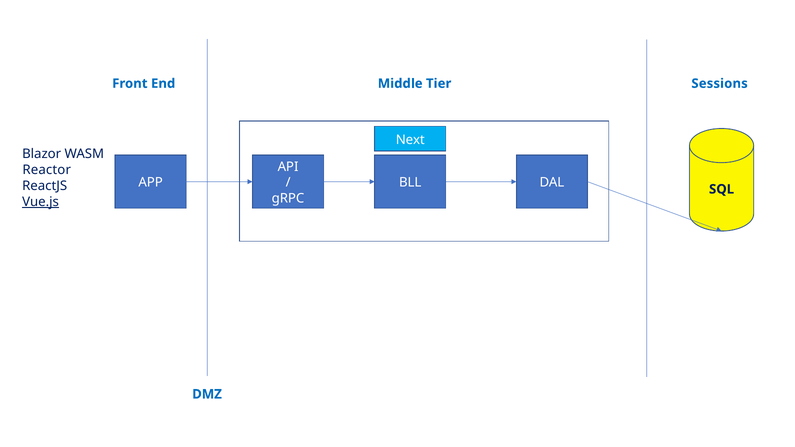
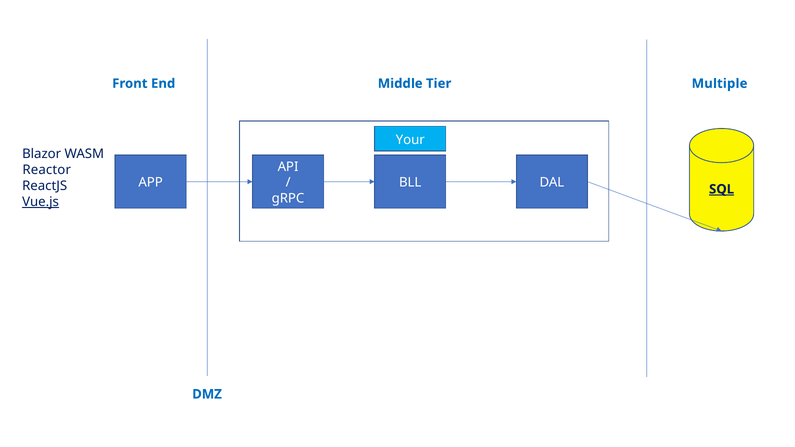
Sessions: Sessions -> Multiple
Next: Next -> Your
SQL underline: none -> present
